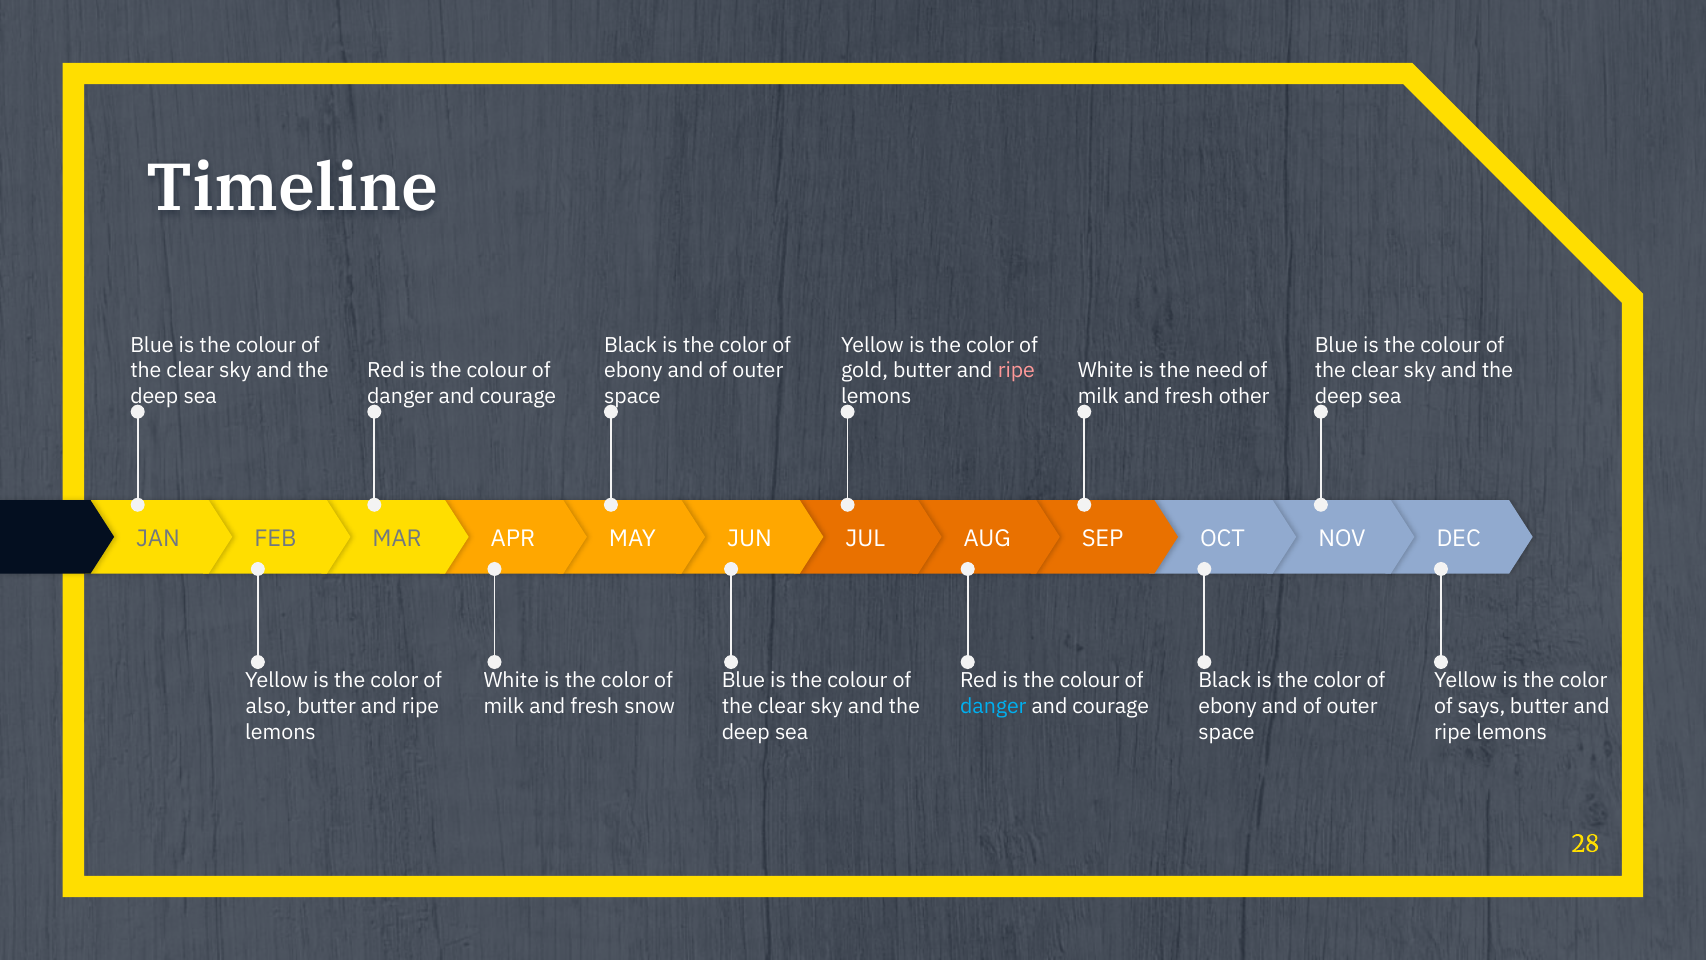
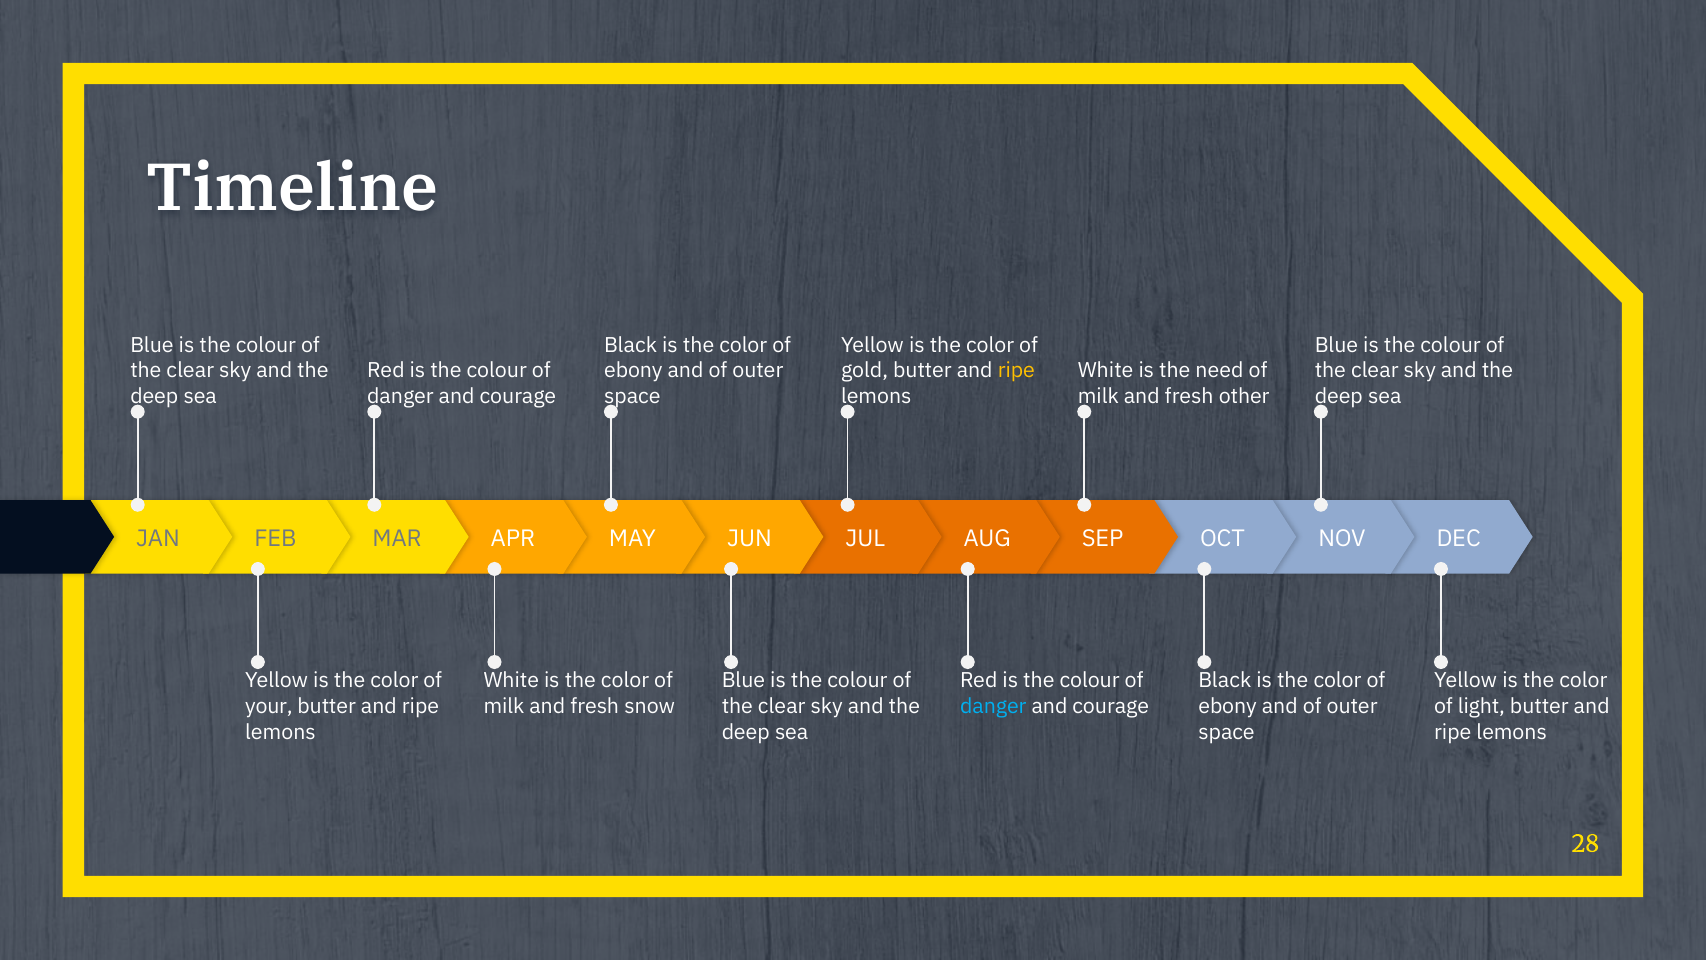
ripe at (1016, 370) colour: pink -> yellow
also: also -> your
says: says -> light
